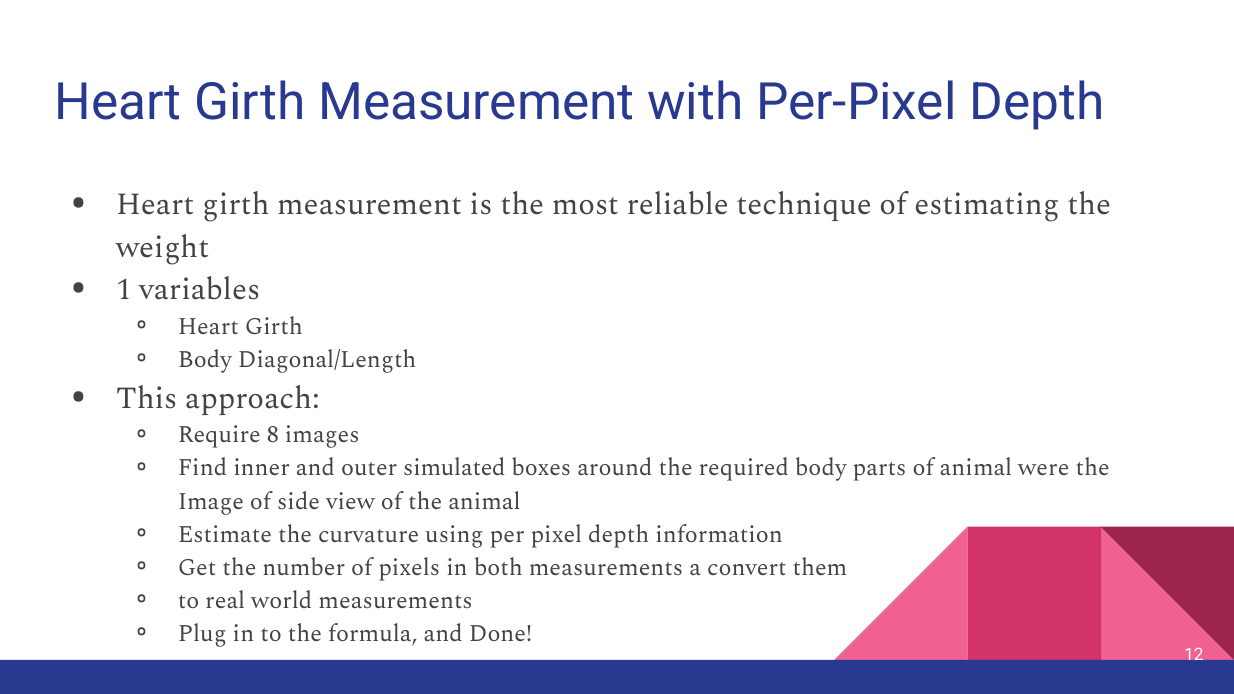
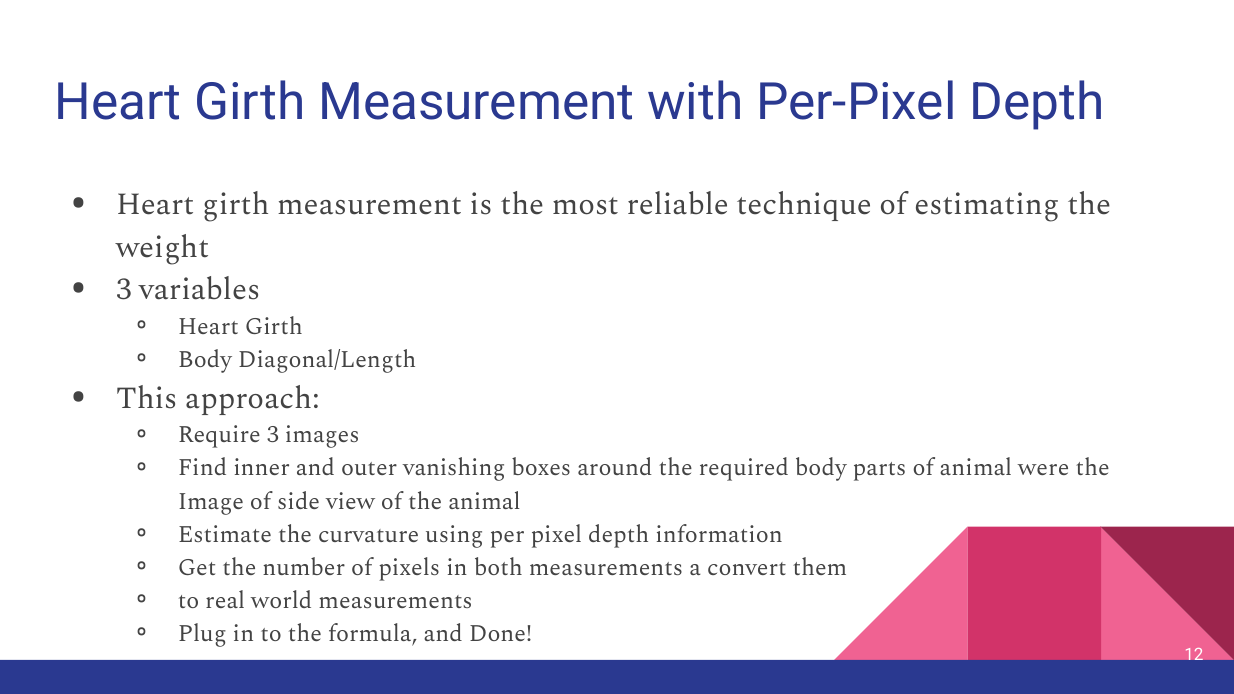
1 at (124, 290): 1 -> 3
Require 8: 8 -> 3
simulated: simulated -> vanishing
